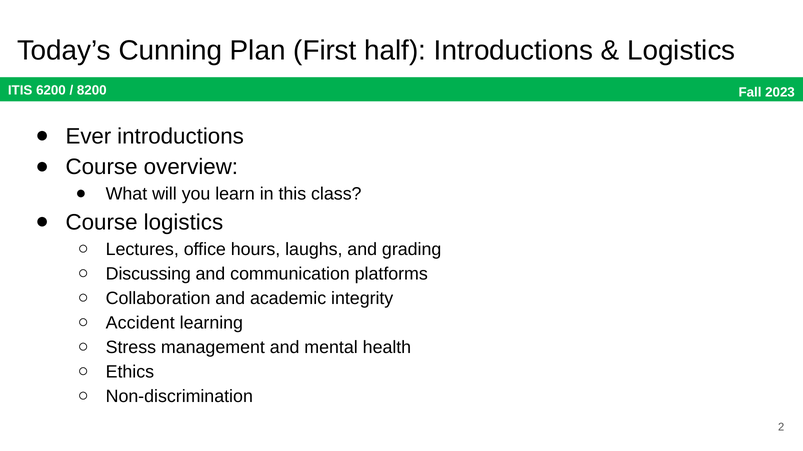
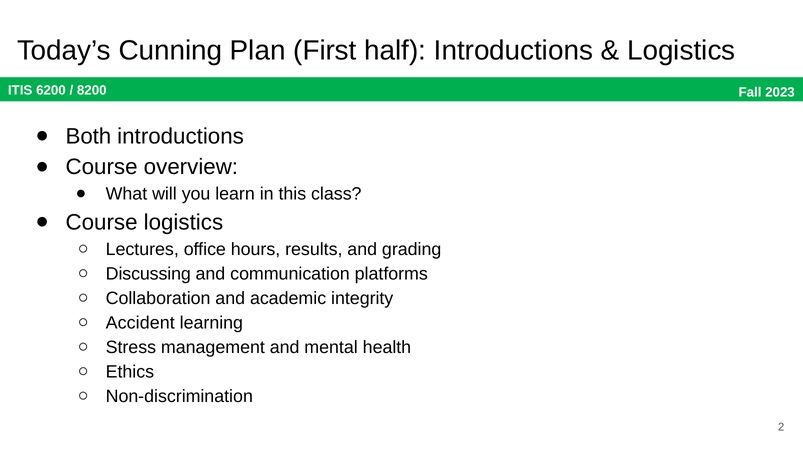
Ever: Ever -> Both
laughs: laughs -> results
